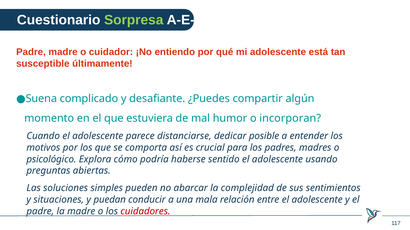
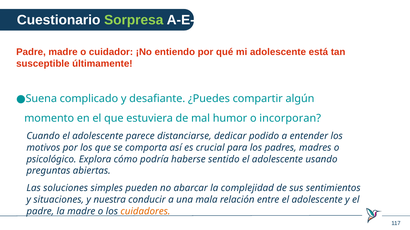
posible: posible -> podido
puedan: puedan -> nuestra
cuidadores colour: red -> orange
